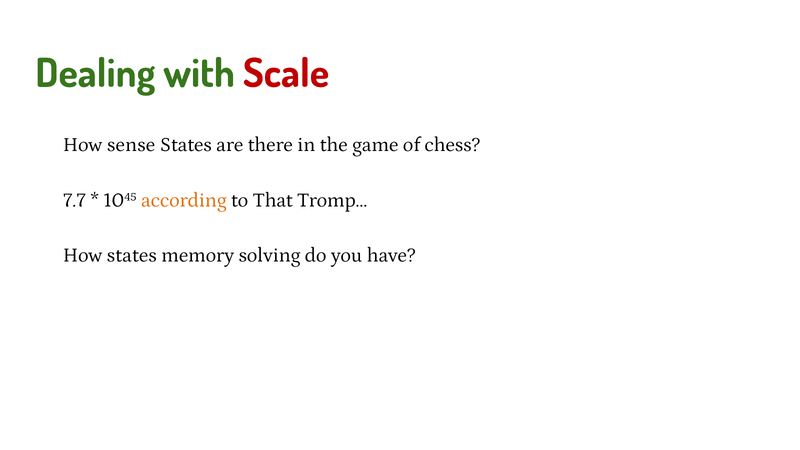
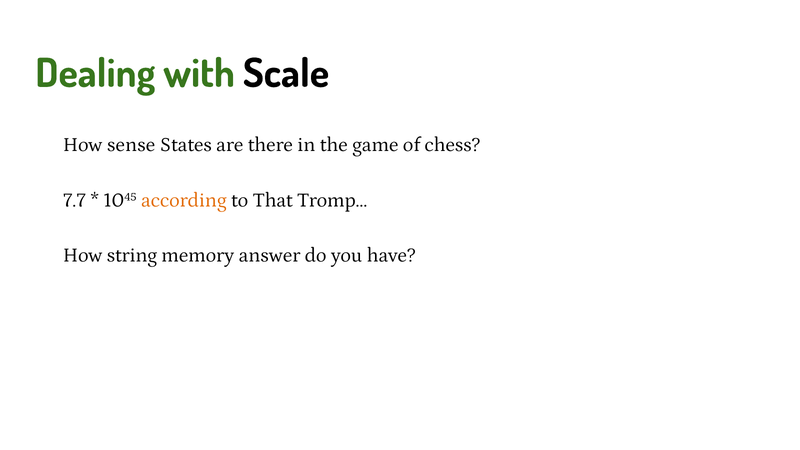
Scale colour: red -> black
How states: states -> string
solving: solving -> answer
